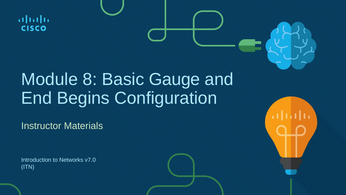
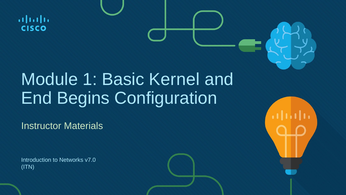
8: 8 -> 1
Gauge: Gauge -> Kernel
